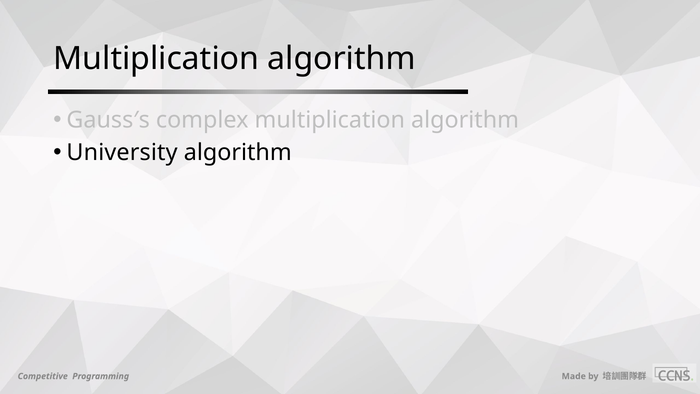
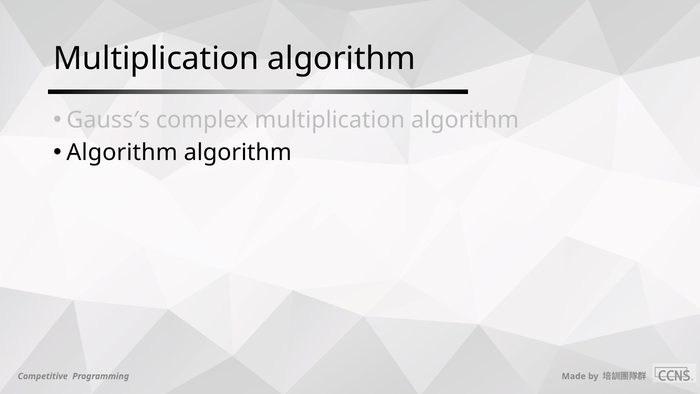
University at (122, 152): University -> Algorithm
